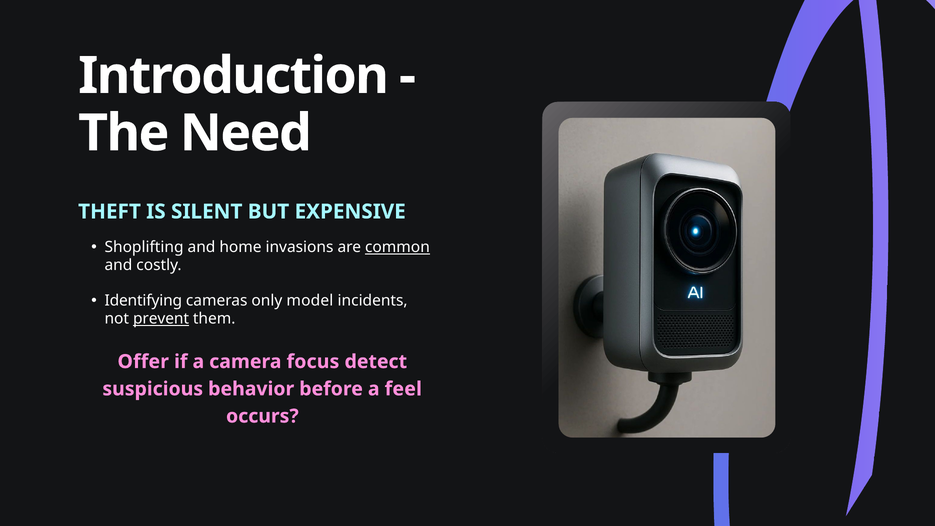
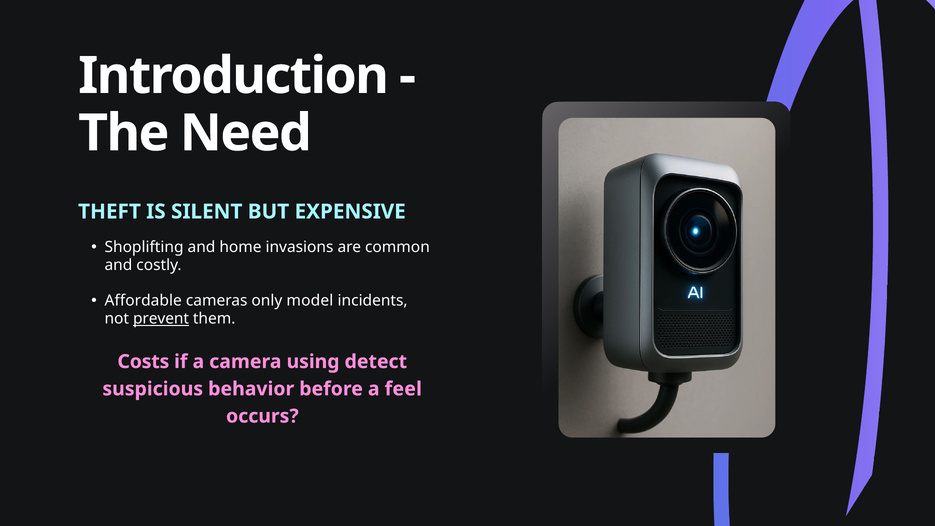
common underline: present -> none
Identifying: Identifying -> Affordable
Offer: Offer -> Costs
focus: focus -> using
